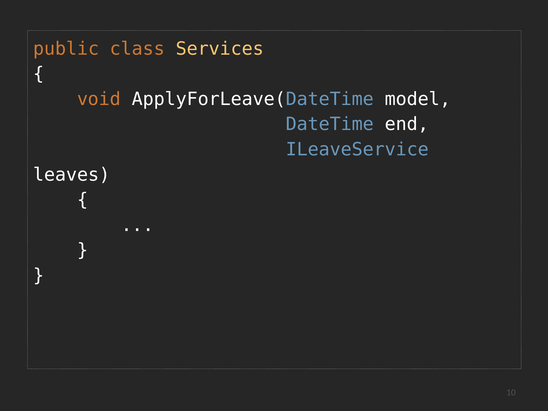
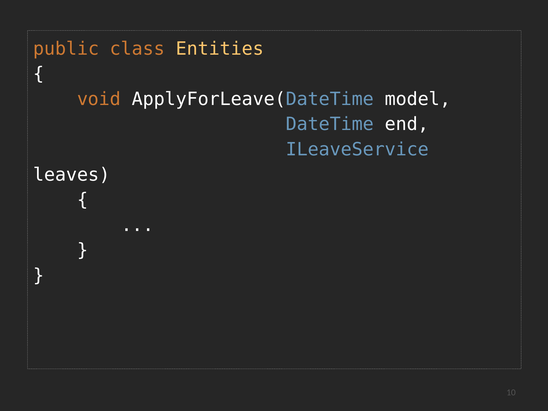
Services: Services -> Entities
